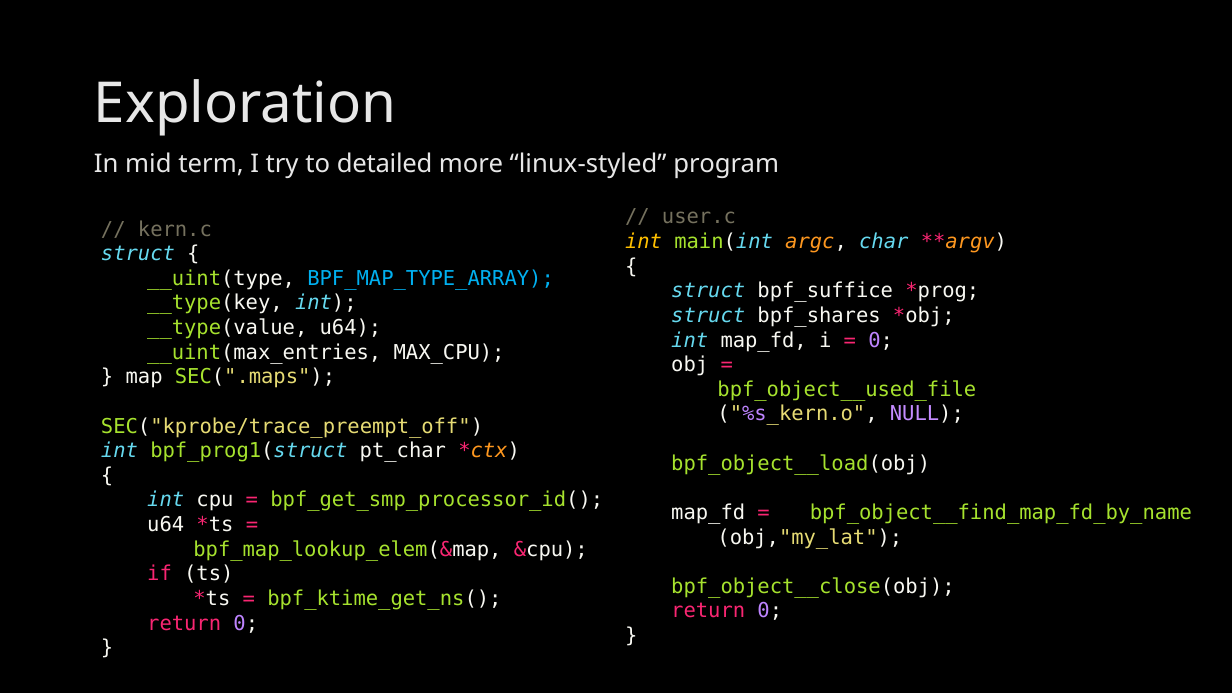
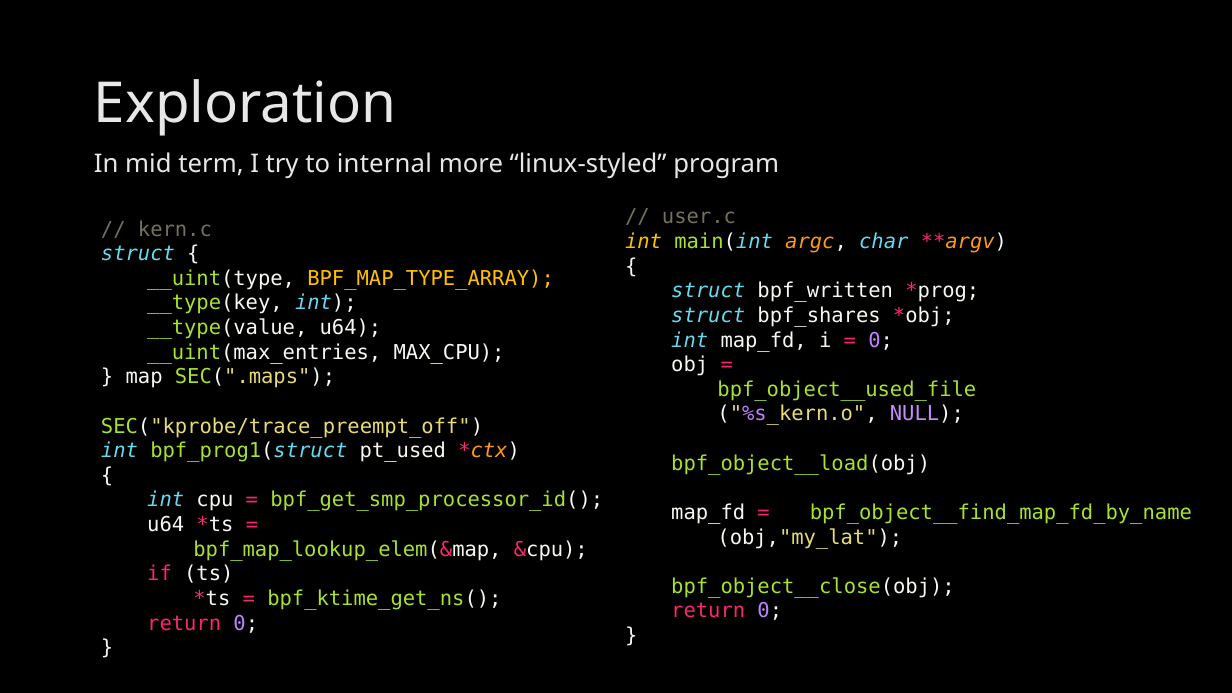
detailed: detailed -> internal
BPF_MAP_TYPE_ARRAY colour: light blue -> yellow
bpf_suffice: bpf_suffice -> bpf_written
pt_char: pt_char -> pt_used
